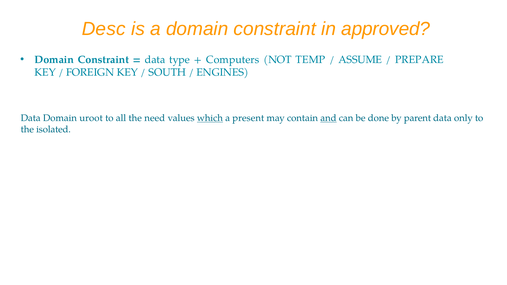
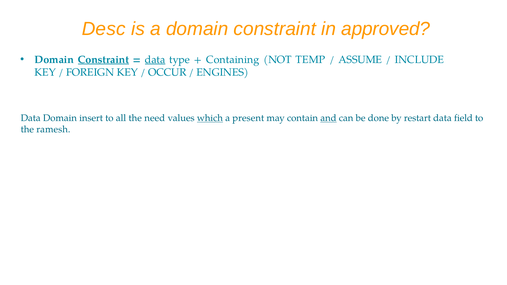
Constraint at (103, 60) underline: none -> present
data at (155, 60) underline: none -> present
Computers: Computers -> Containing
PREPARE: PREPARE -> INCLUDE
SOUTH: SOUTH -> OCCUR
uroot: uroot -> insert
parent: parent -> restart
only: only -> field
isolated: isolated -> ramesh
